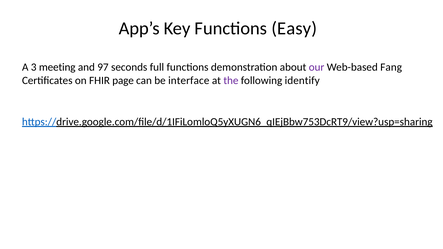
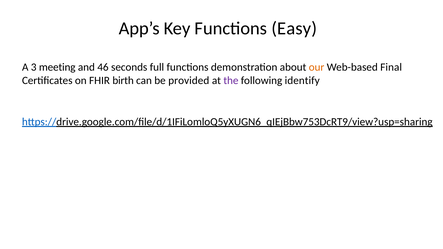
97: 97 -> 46
our colour: purple -> orange
Fang: Fang -> Final
page: page -> birth
interface: interface -> provided
